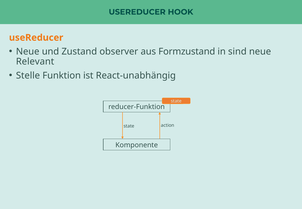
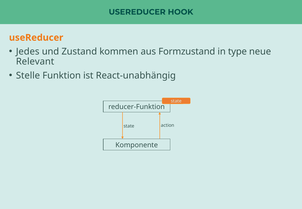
Neue at (28, 52): Neue -> Jedes
observer: observer -> kommen
sind: sind -> type
